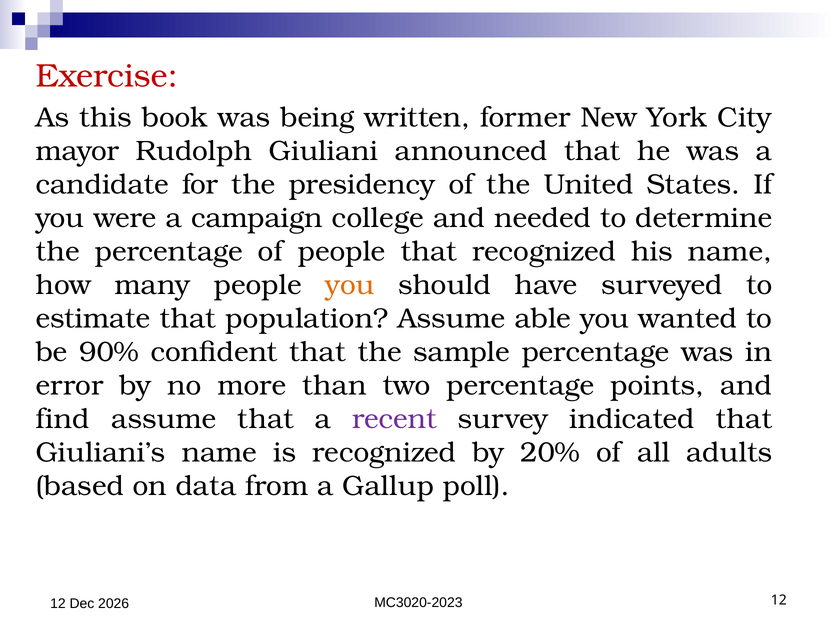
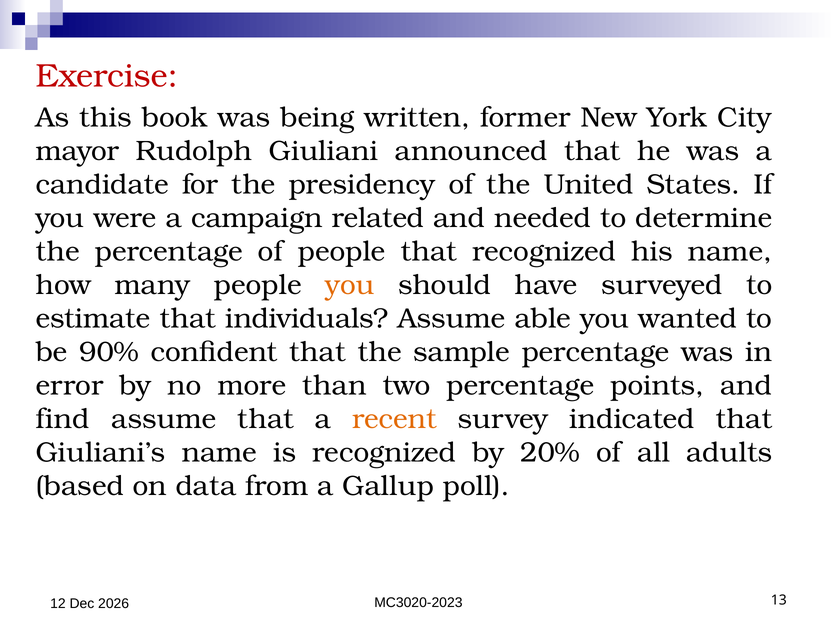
college: college -> related
population: population -> individuals
recent colour: purple -> orange
MC3020-2023 12: 12 -> 13
